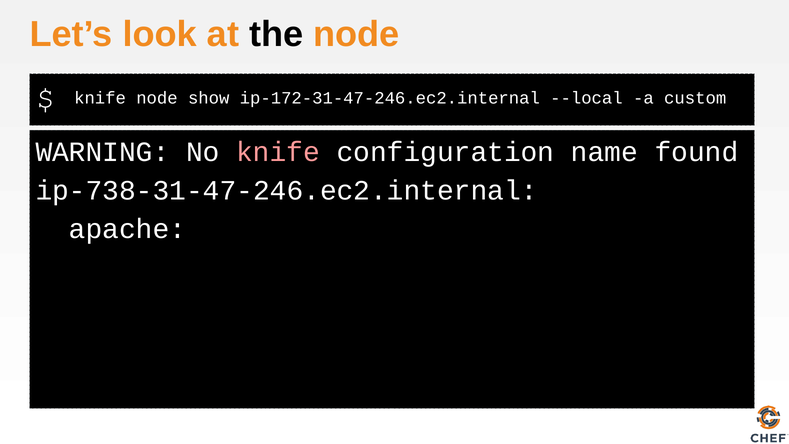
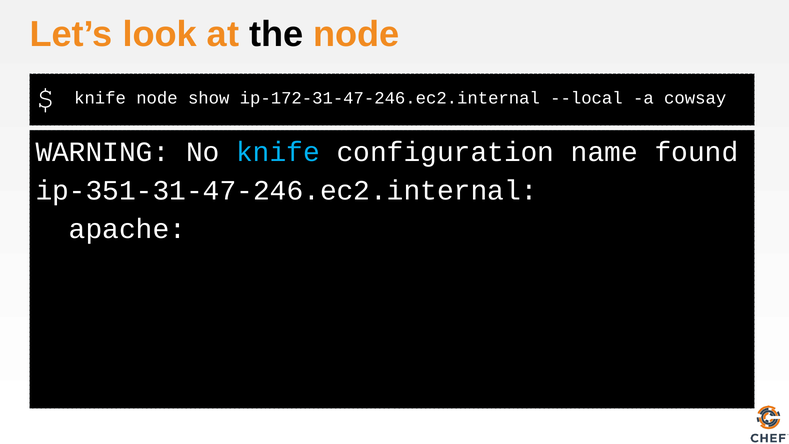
custom: custom -> cowsay
knife at (278, 152) colour: pink -> light blue
ip-738-31-47-246.ec2.internal: ip-738-31-47-246.ec2.internal -> ip-351-31-47-246.ec2.internal
